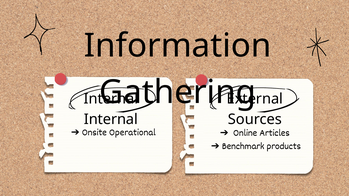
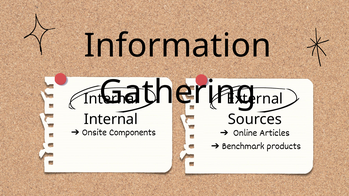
Operational: Operational -> Components
